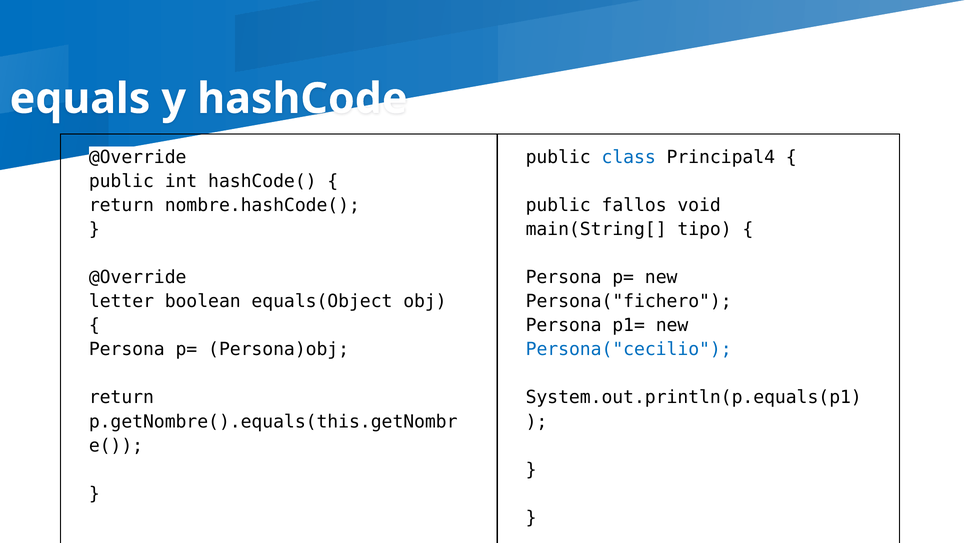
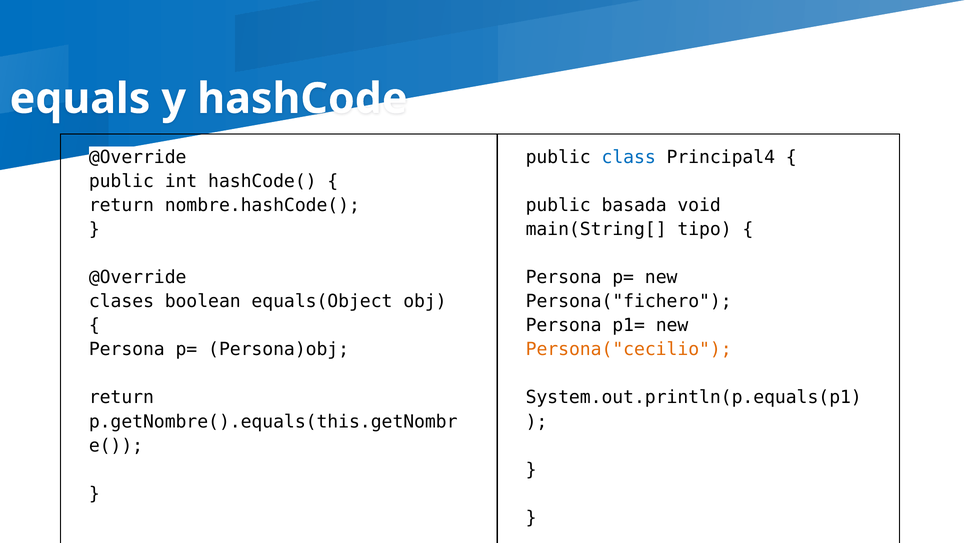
fallos: fallos -> basada
letter: letter -> clases
Persona("cecilio colour: blue -> orange
